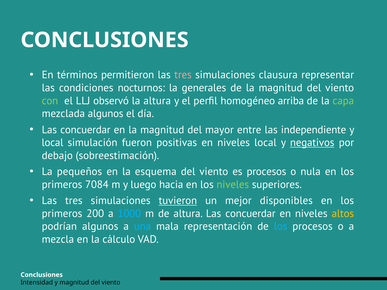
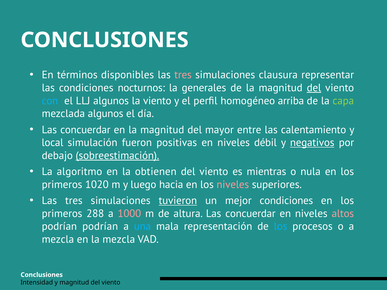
permitieron: permitieron -> disponibles
del at (314, 88) underline: none -> present
con colour: light green -> light blue
LLJ observó: observó -> algunos
la altura: altura -> viento
independiente: independiente -> calentamiento
niveles local: local -> débil
sobreestimación underline: none -> present
pequeños: pequeños -> algoritmo
esquema: esquema -> obtienen
es procesos: procesos -> mientras
7084: 7084 -> 1020
niveles at (233, 185) colour: light green -> pink
mejor disponibles: disponibles -> condiciones
200: 200 -> 288
1000 colour: light blue -> pink
altos colour: yellow -> pink
podrían algunos: algunos -> podrían
la cálculo: cálculo -> mezcla
